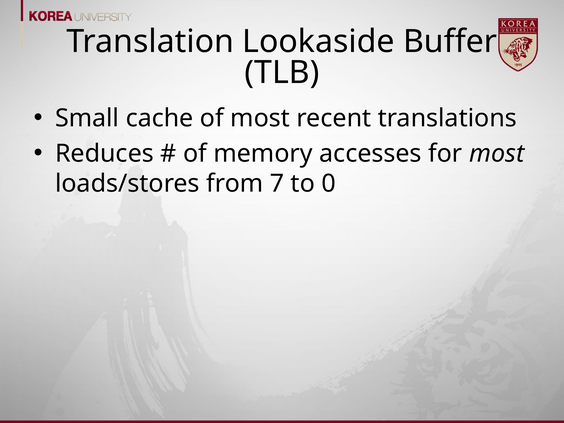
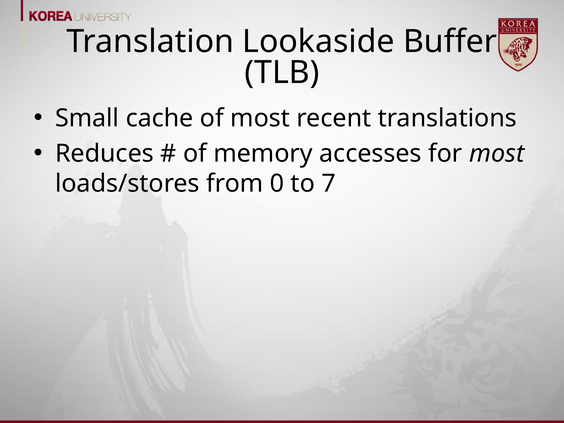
7: 7 -> 0
0: 0 -> 7
